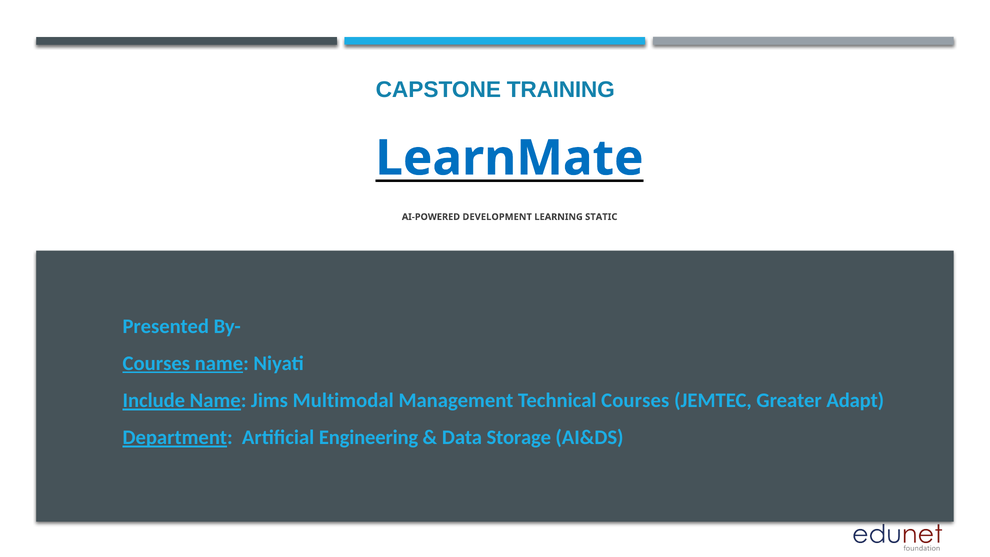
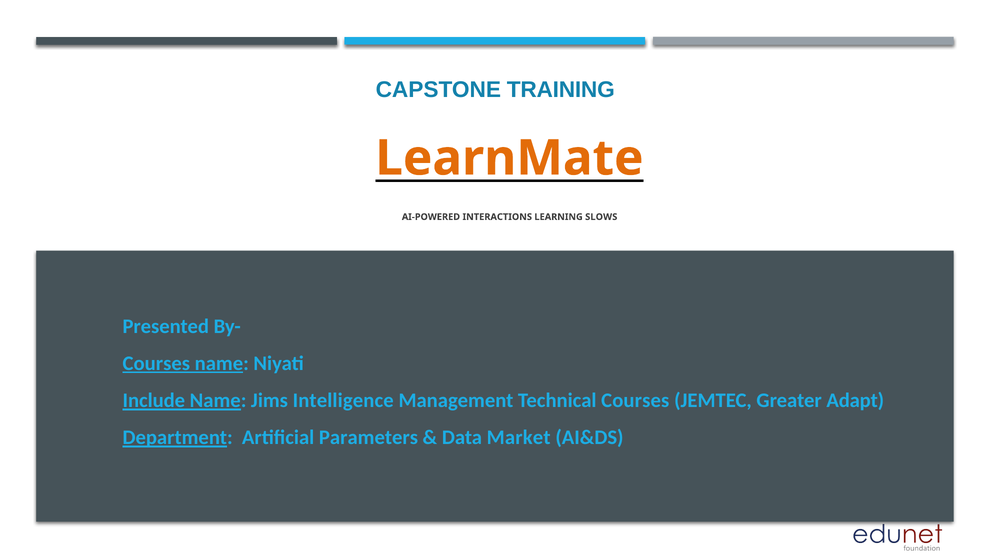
LearnMate colour: blue -> orange
DEVELOPMENT: DEVELOPMENT -> INTERACTIONS
STATIC: STATIC -> SLOWS
Multimodal: Multimodal -> Intelligence
Engineering: Engineering -> Parameters
Storage: Storage -> Market
